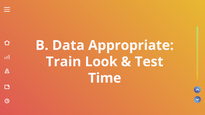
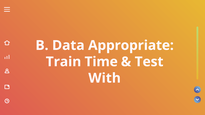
Look: Look -> Time
Time: Time -> With
